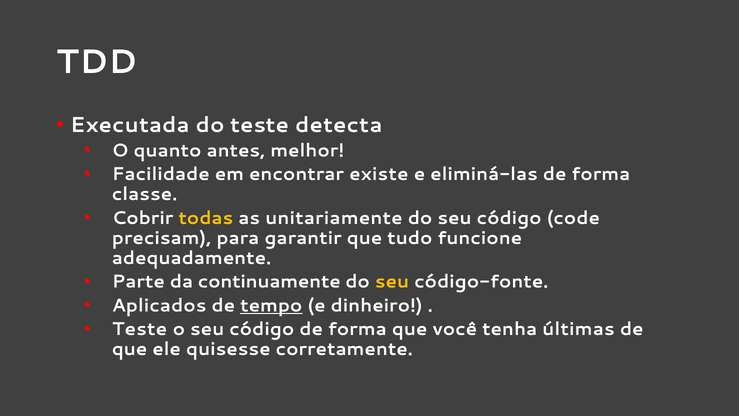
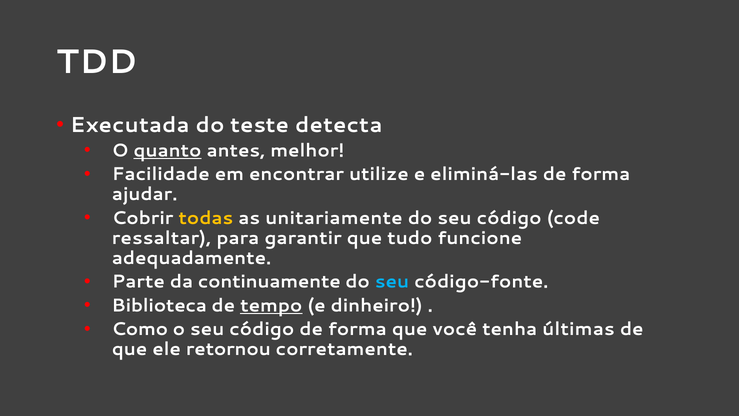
quanto underline: none -> present
existe: existe -> utilize
classe: classe -> ajudar
precisam: precisam -> ressaltar
seu at (392, 282) colour: yellow -> light blue
Aplicados: Aplicados -> Biblioteca
Teste at (140, 329): Teste -> Como
quisesse: quisesse -> retornou
